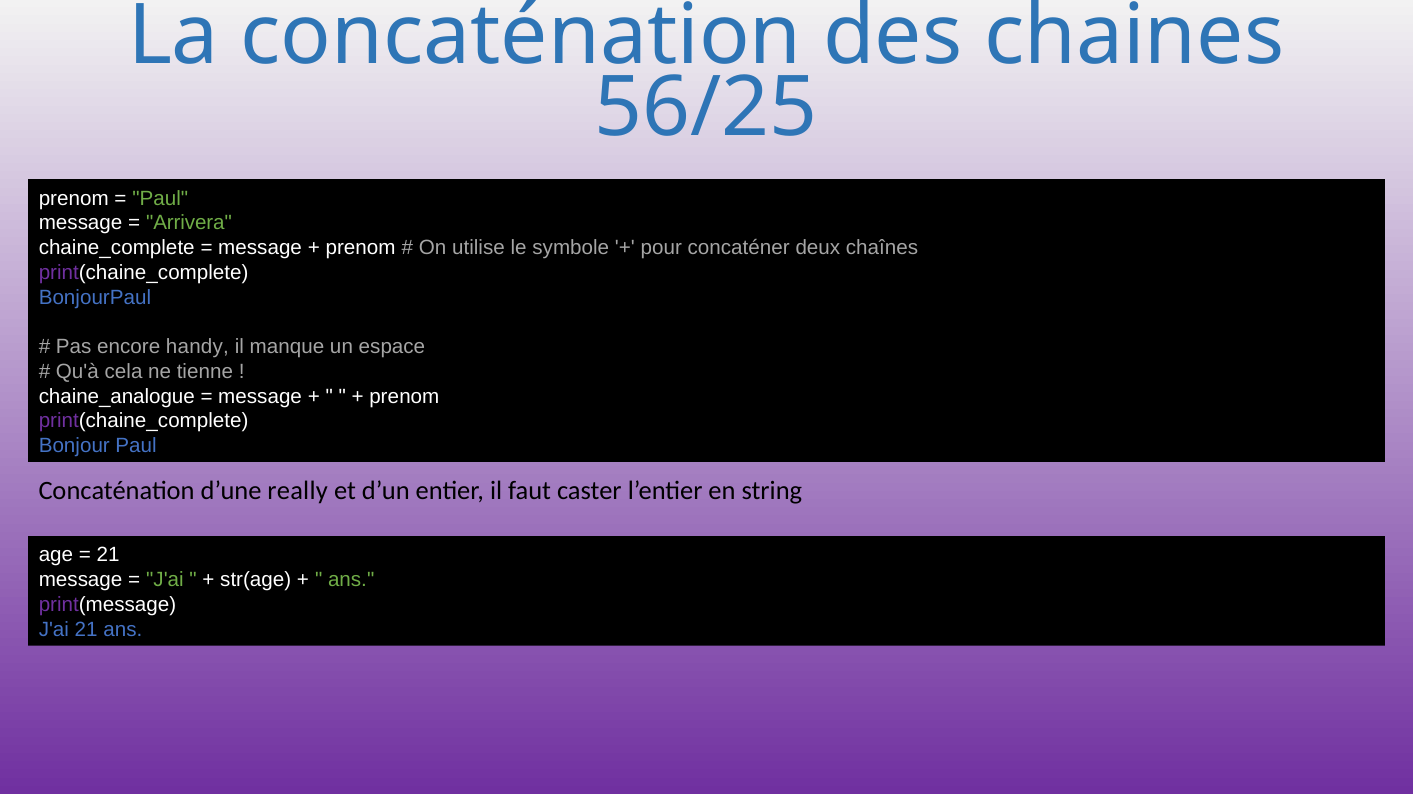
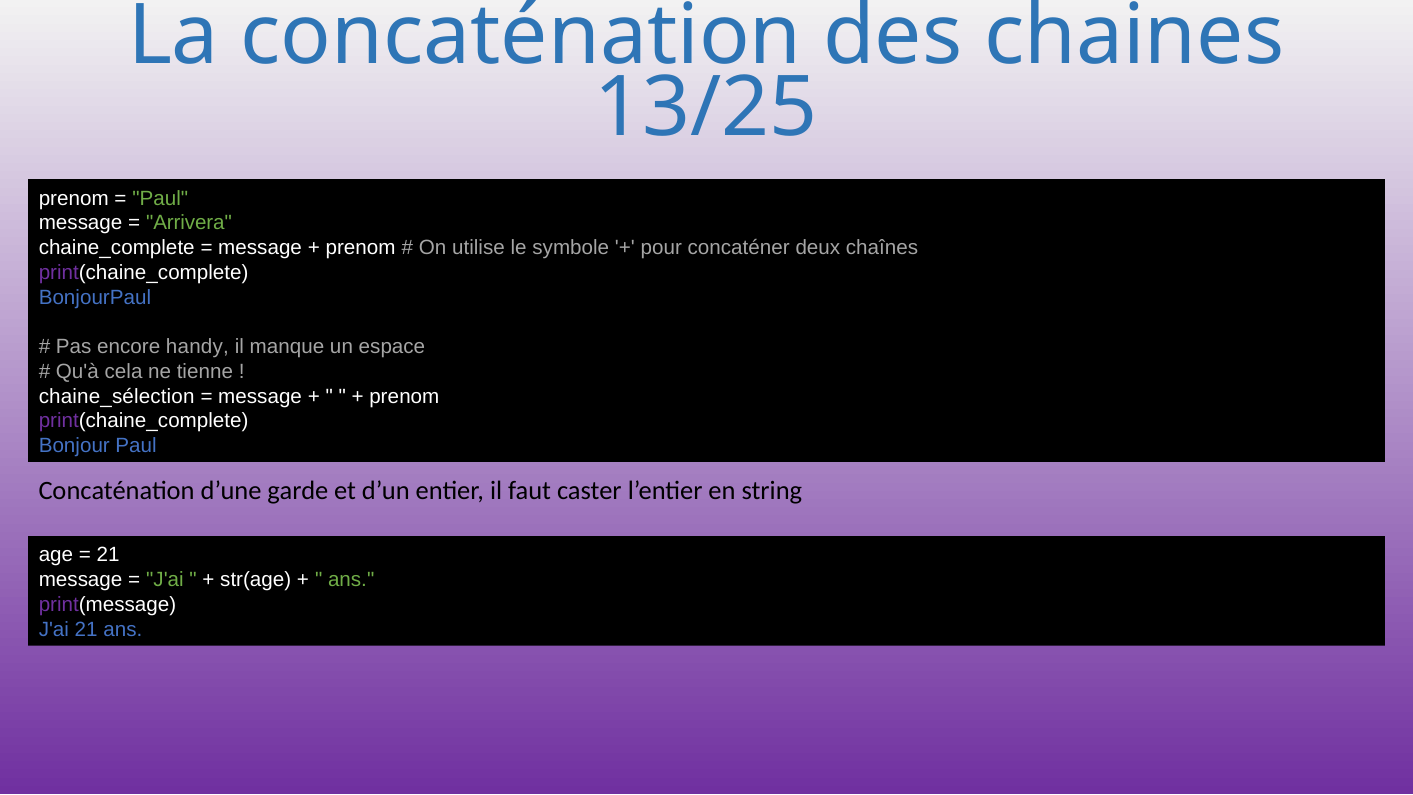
56/25: 56/25 -> 13/25
chaine_analogue: chaine_analogue -> chaine_sélection
really: really -> garde
